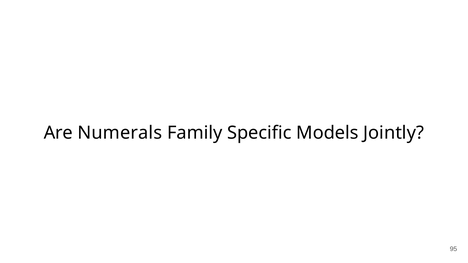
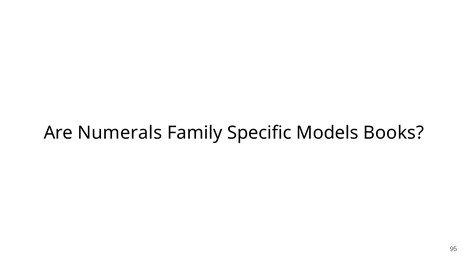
Jointly: Jointly -> Books
